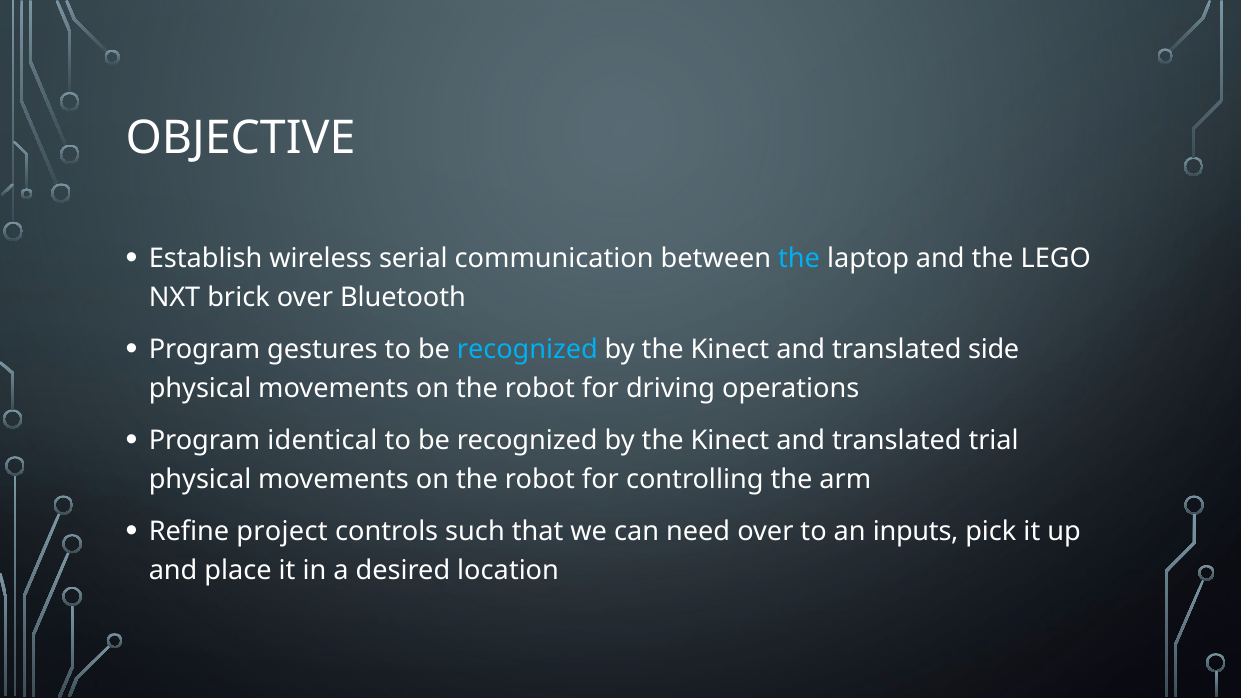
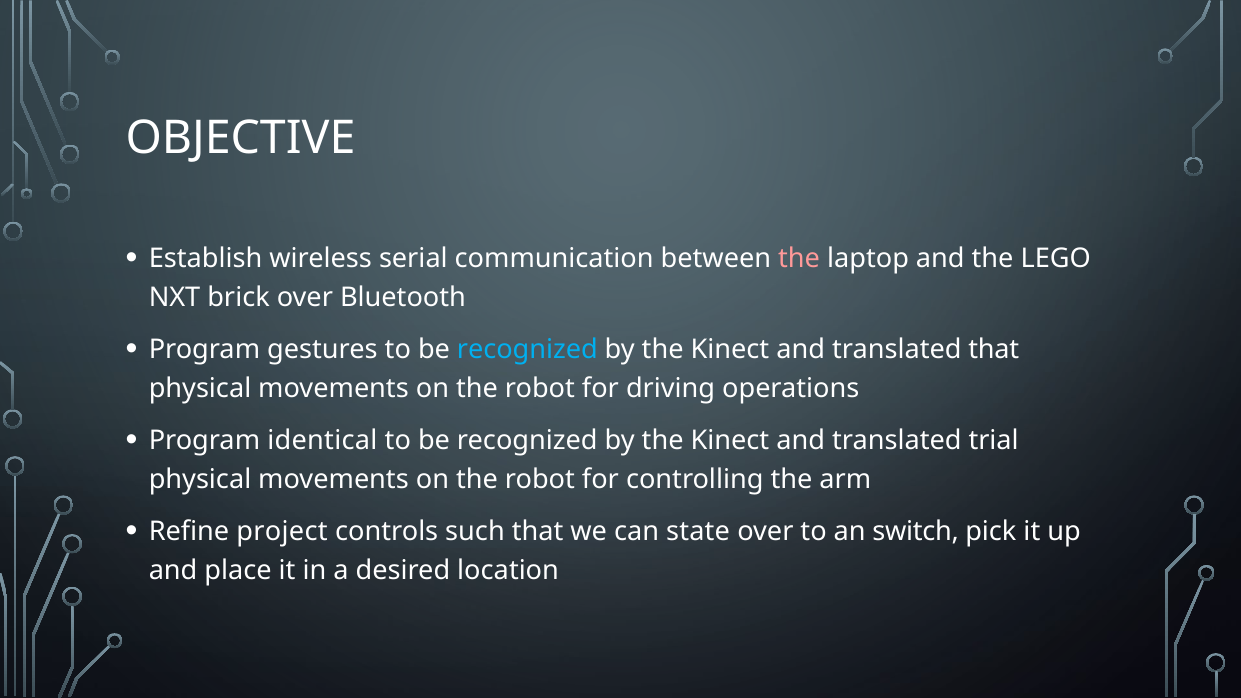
the at (799, 258) colour: light blue -> pink
translated side: side -> that
need: need -> state
inputs: inputs -> switch
